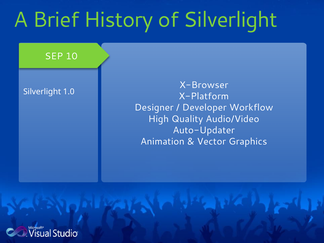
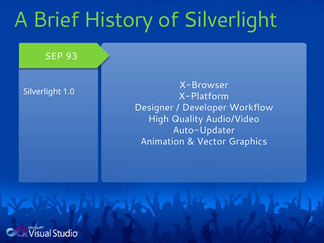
10: 10 -> 93
